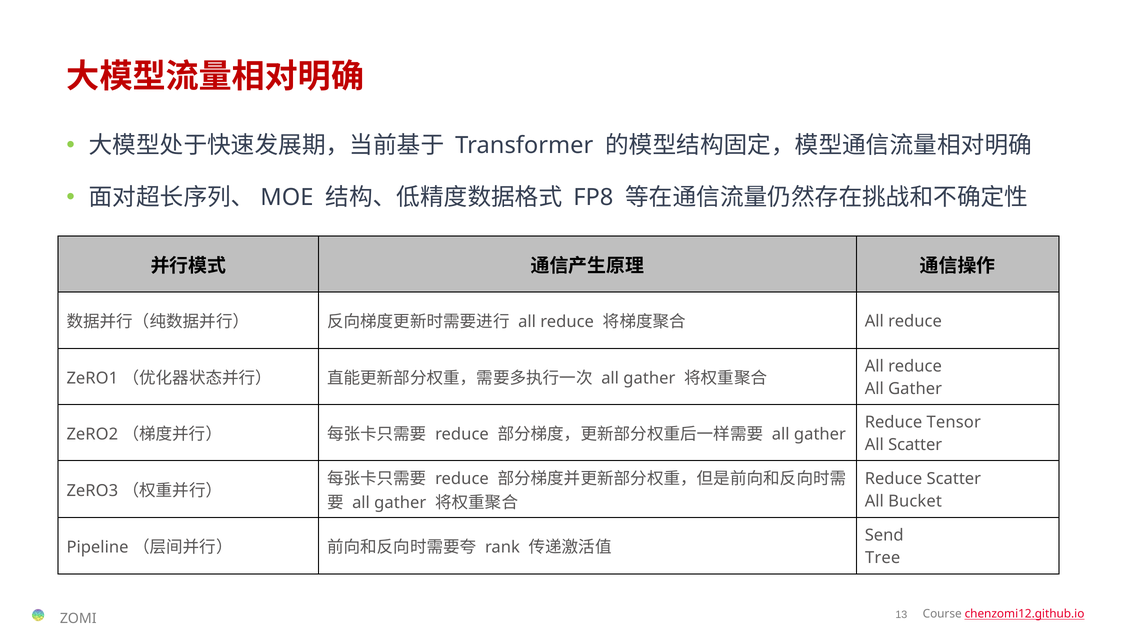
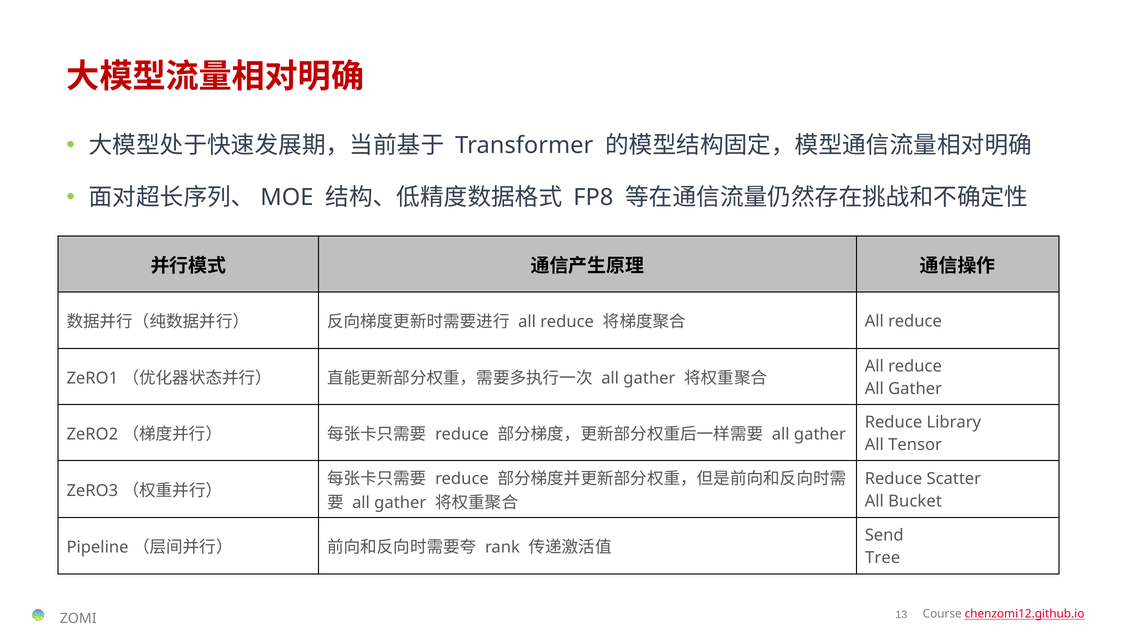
Tensor: Tensor -> Library
All Scatter: Scatter -> Tensor
